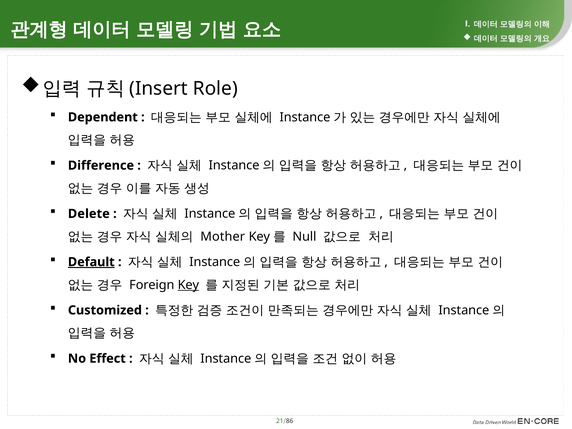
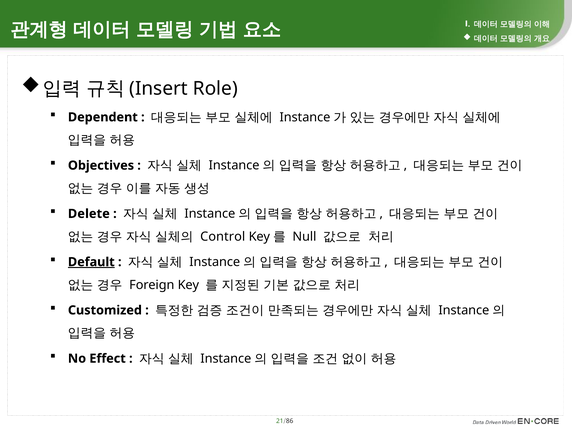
Difference: Difference -> Objectives
Mother: Mother -> Control
Key underline: present -> none
